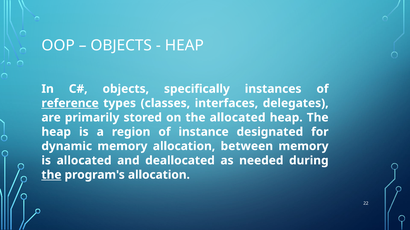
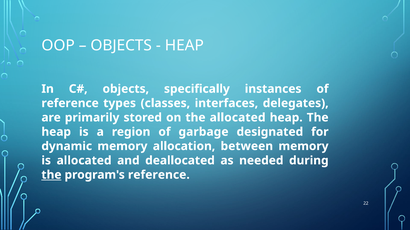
reference at (70, 103) underline: present -> none
instance: instance -> garbage
program's allocation: allocation -> reference
